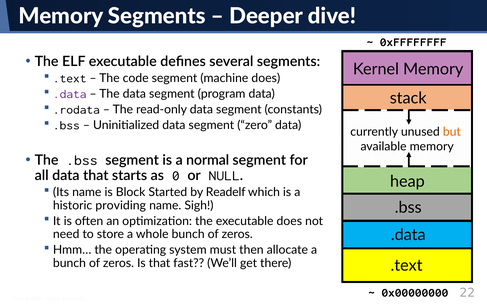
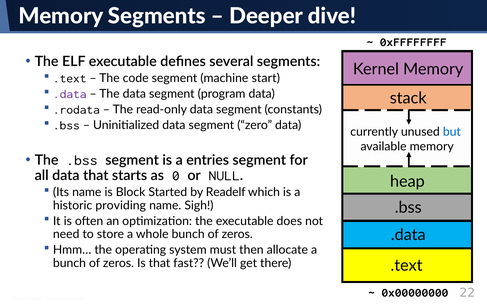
machine does: does -> start
but colour: orange -> blue
normal: normal -> entries
